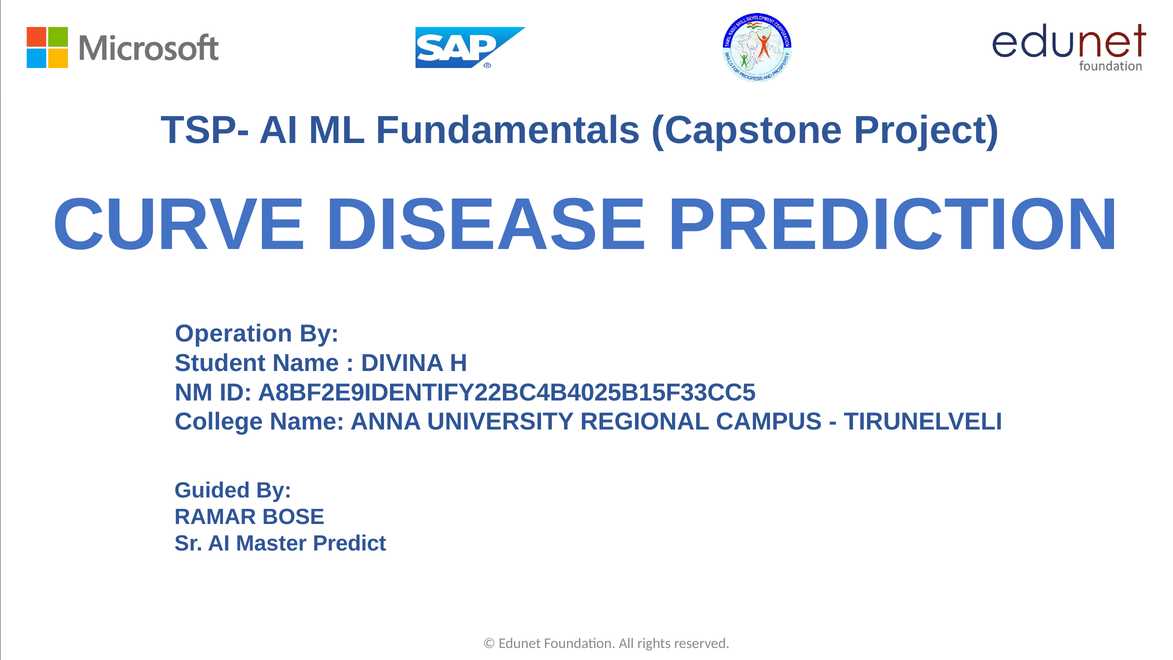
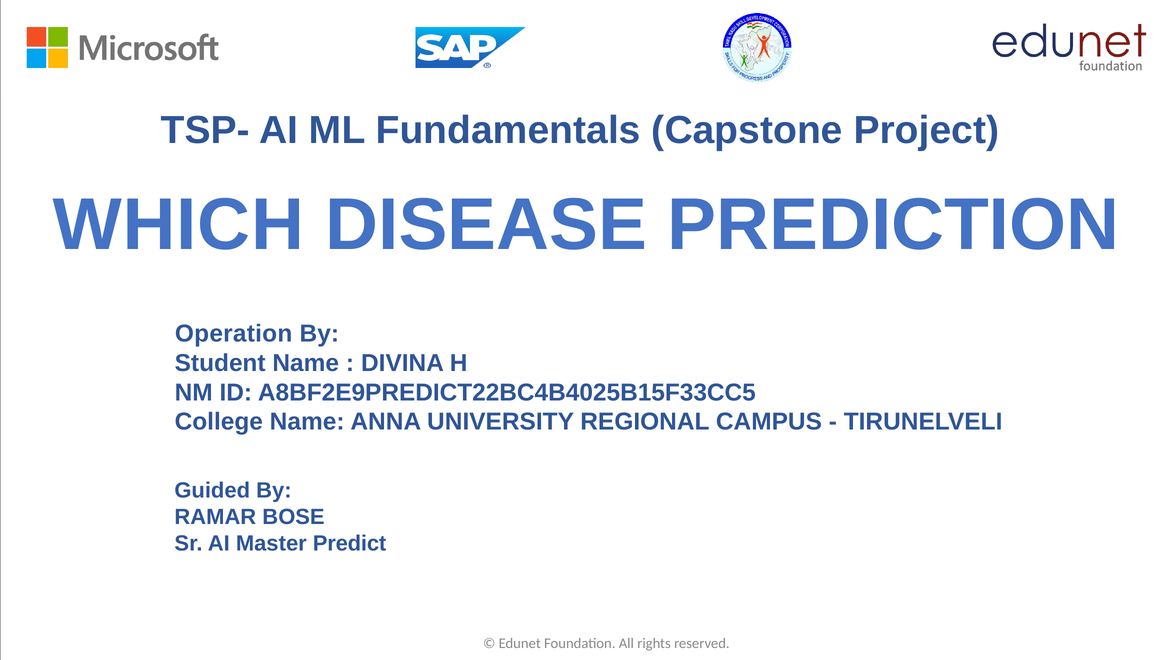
CURVE: CURVE -> WHICH
A8BF2E9IDENTIFY22BC4B4025B15F33CC5: A8BF2E9IDENTIFY22BC4B4025B15F33CC5 -> A8BF2E9PREDICT22BC4B4025B15F33CC5
